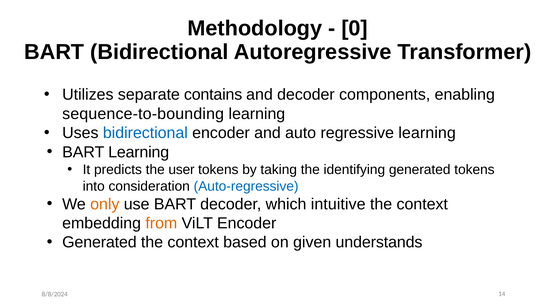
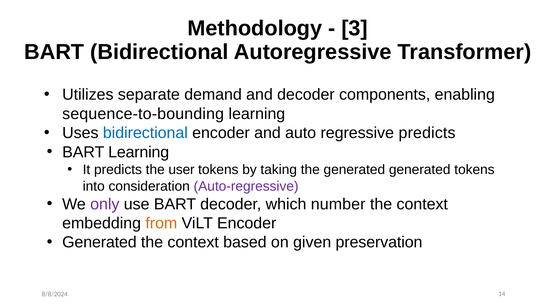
0: 0 -> 3
contains: contains -> demand
regressive learning: learning -> predicts
the identifying: identifying -> generated
Auto-regressive colour: blue -> purple
only colour: orange -> purple
intuitive: intuitive -> number
understands: understands -> preservation
